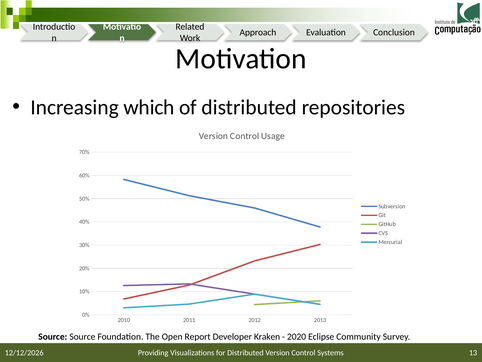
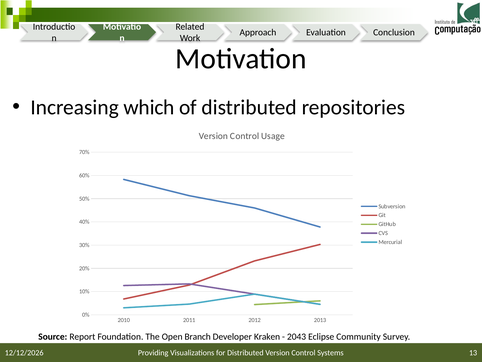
Source Source: Source -> Report
Report: Report -> Branch
2020: 2020 -> 2043
